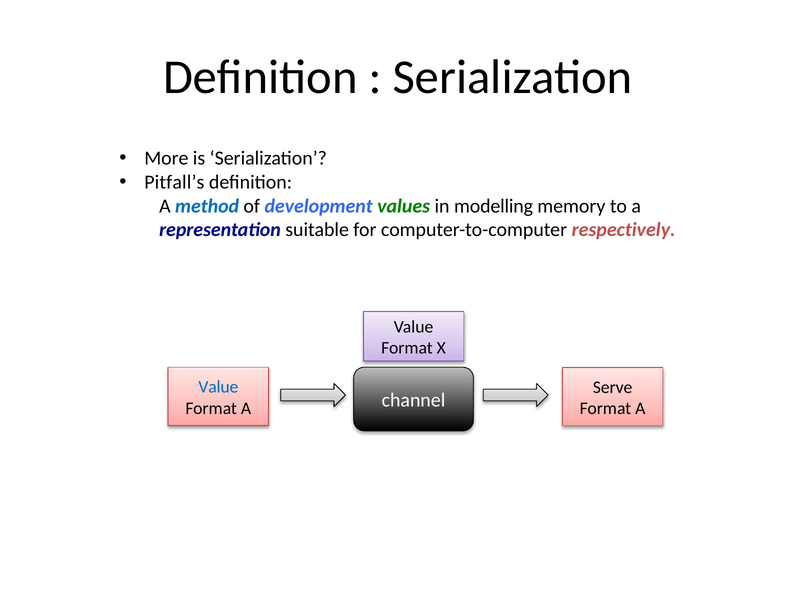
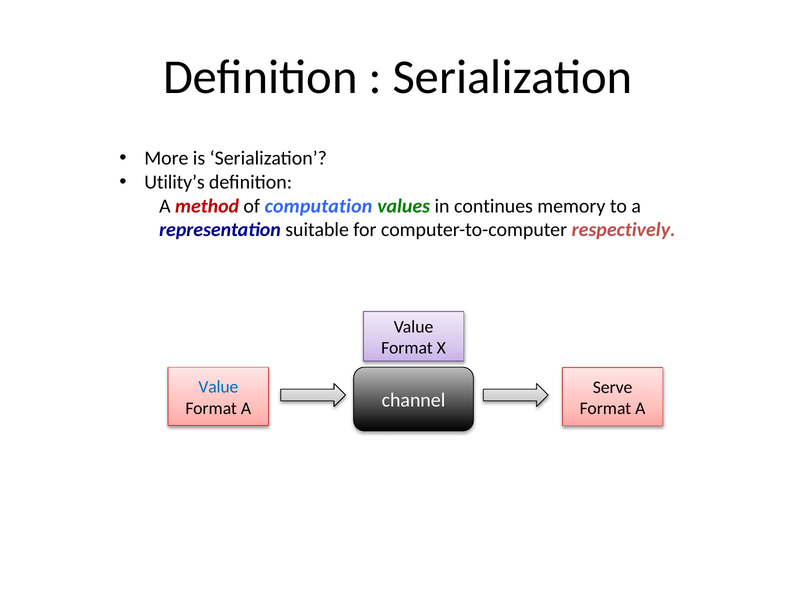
Pitfall’s: Pitfall’s -> Utility’s
method colour: blue -> red
development: development -> computation
modelling: modelling -> continues
